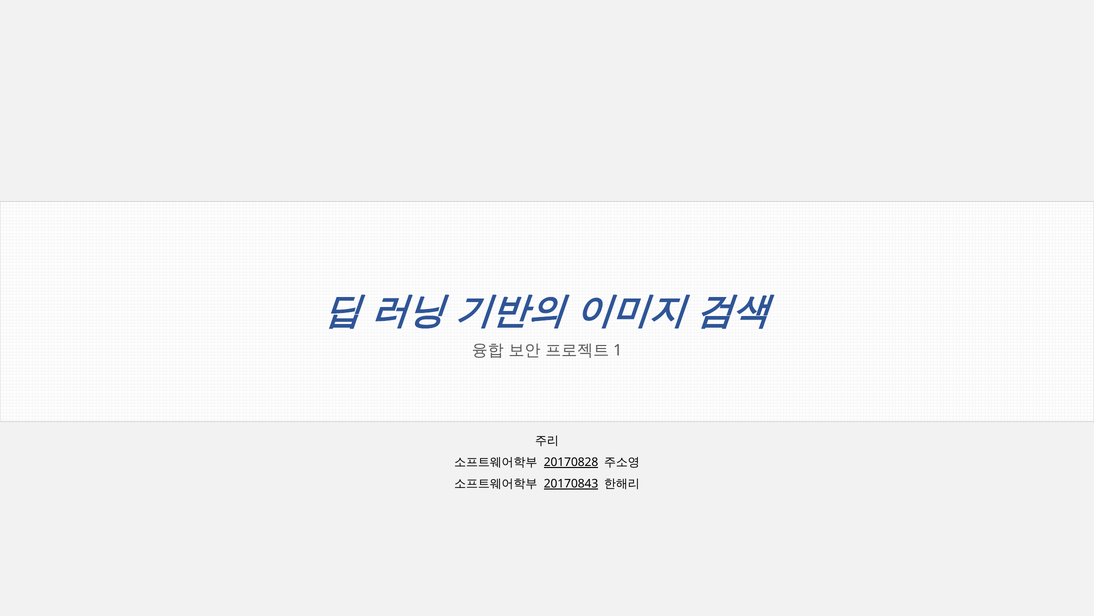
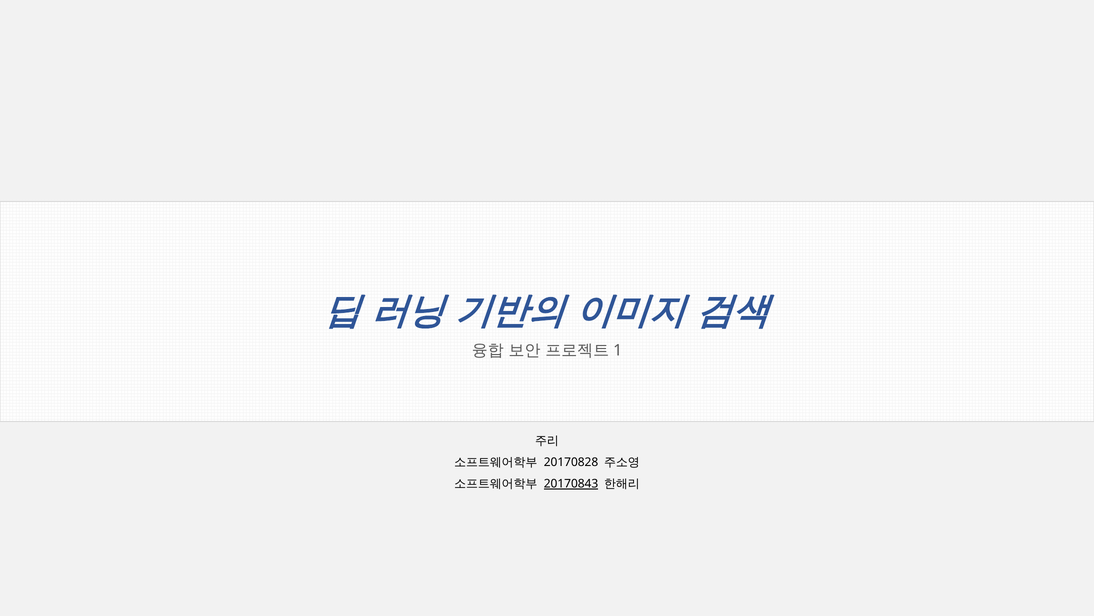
20170828 underline: present -> none
